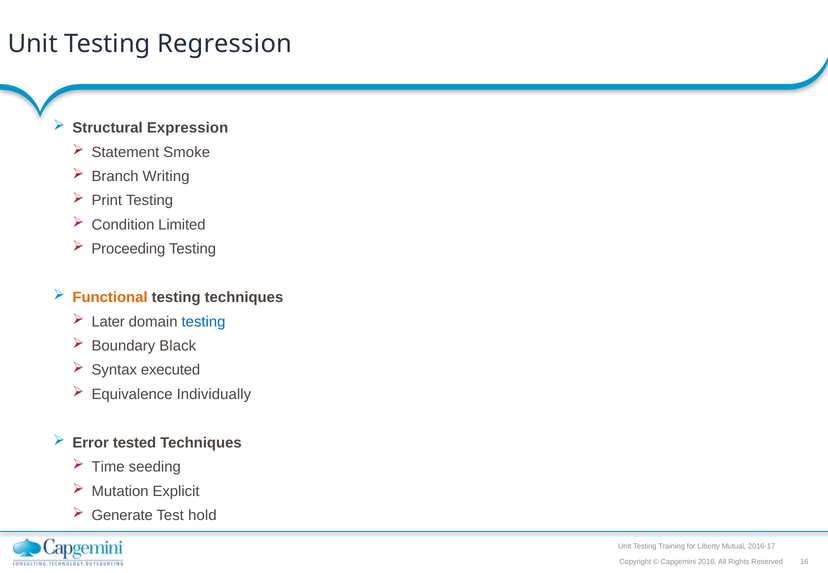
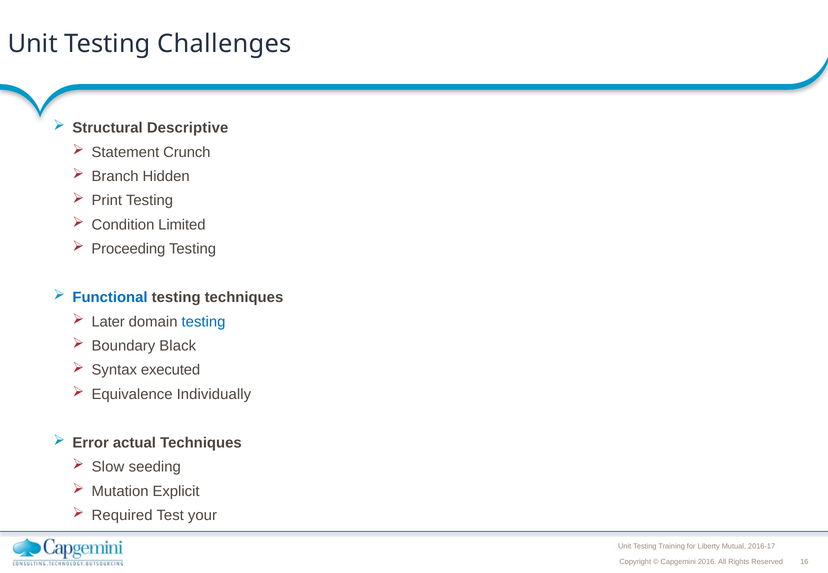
Regression: Regression -> Challenges
Expression: Expression -> Descriptive
Smoke: Smoke -> Crunch
Writing: Writing -> Hidden
Functional colour: orange -> blue
tested: tested -> actual
Time: Time -> Slow
Generate: Generate -> Required
hold: hold -> your
